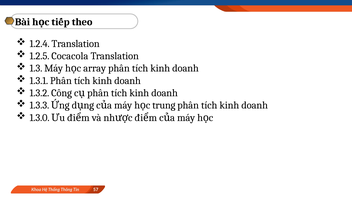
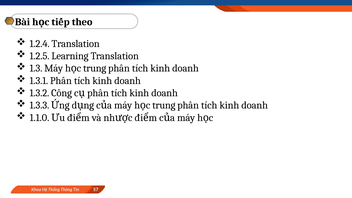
Cocacola: Cocacola -> Learning
array at (95, 68): array -> trung
1.3.0: 1.3.0 -> 1.1.0
